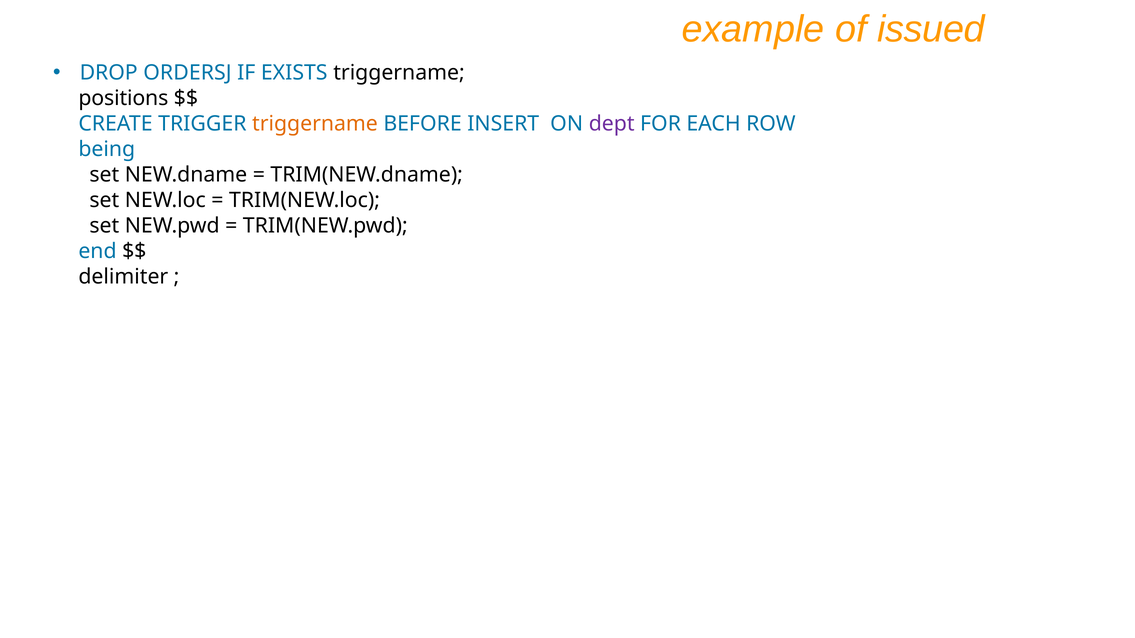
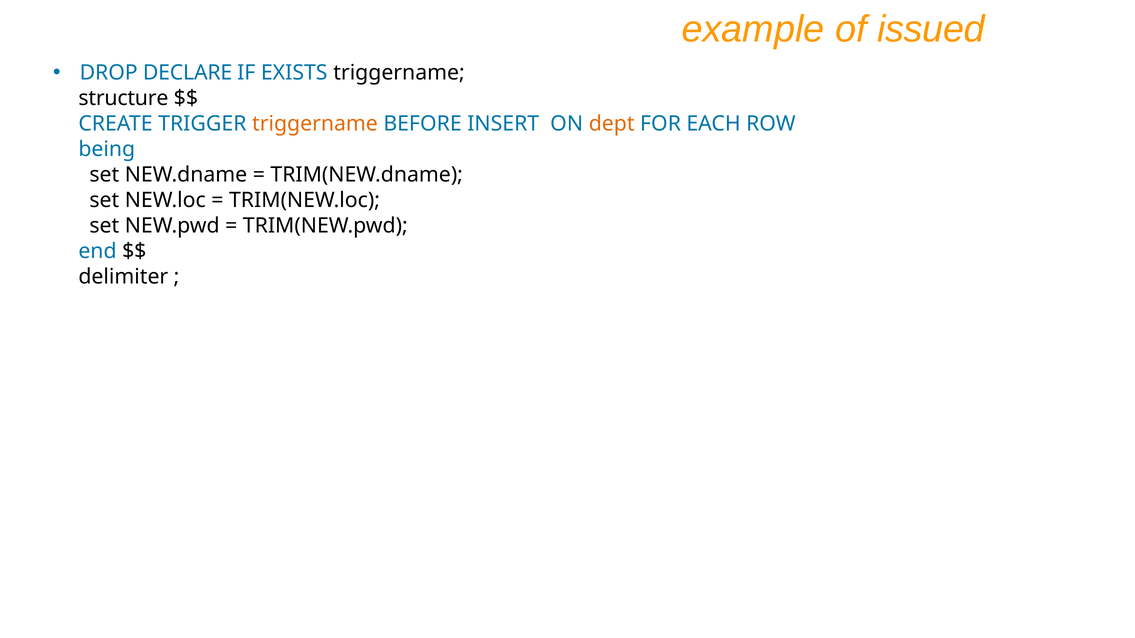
ORDERSJ: ORDERSJ -> DECLARE
positions: positions -> structure
dept colour: purple -> orange
